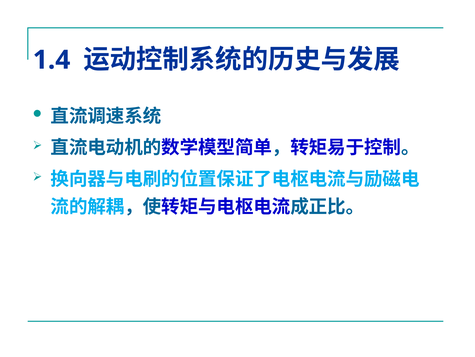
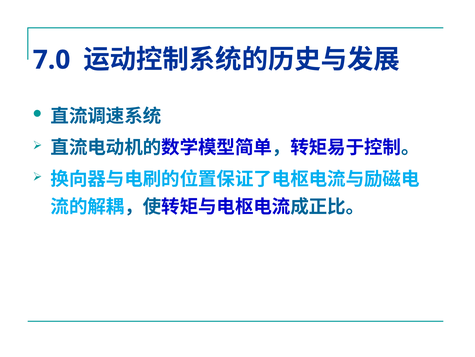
1.4: 1.4 -> 7.0
